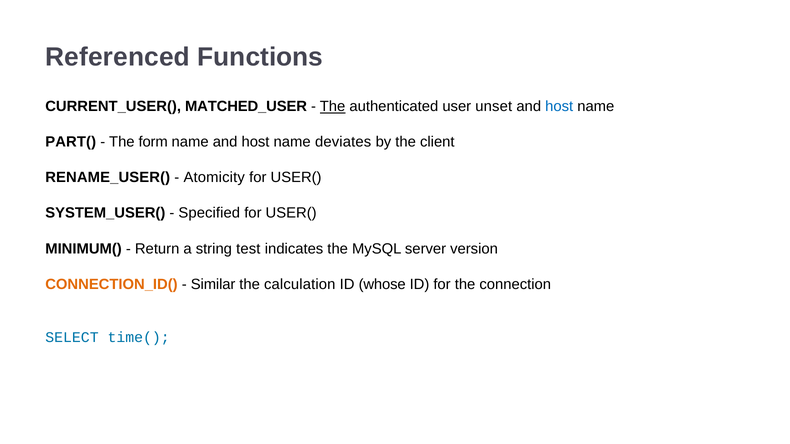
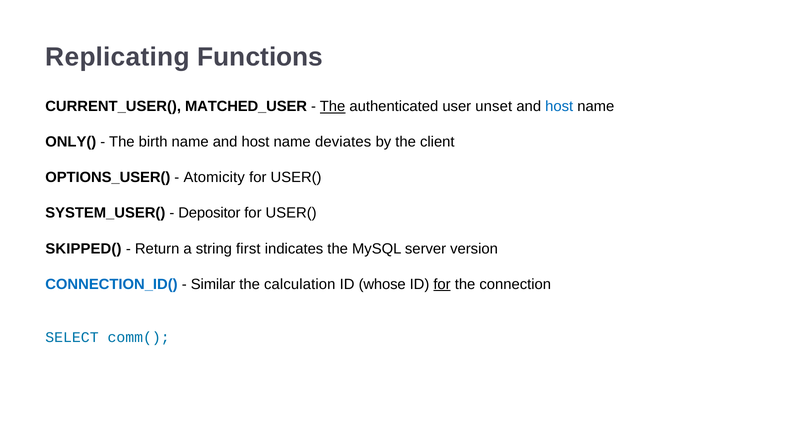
Referenced: Referenced -> Replicating
PART(: PART( -> ONLY(
form: form -> birth
RENAME_USER(: RENAME_USER( -> OPTIONS_USER(
Specified: Specified -> Depositor
MINIMUM(: MINIMUM( -> SKIPPED(
test: test -> first
CONNECTION_ID( colour: orange -> blue
for at (442, 284) underline: none -> present
time(: time( -> comm(
